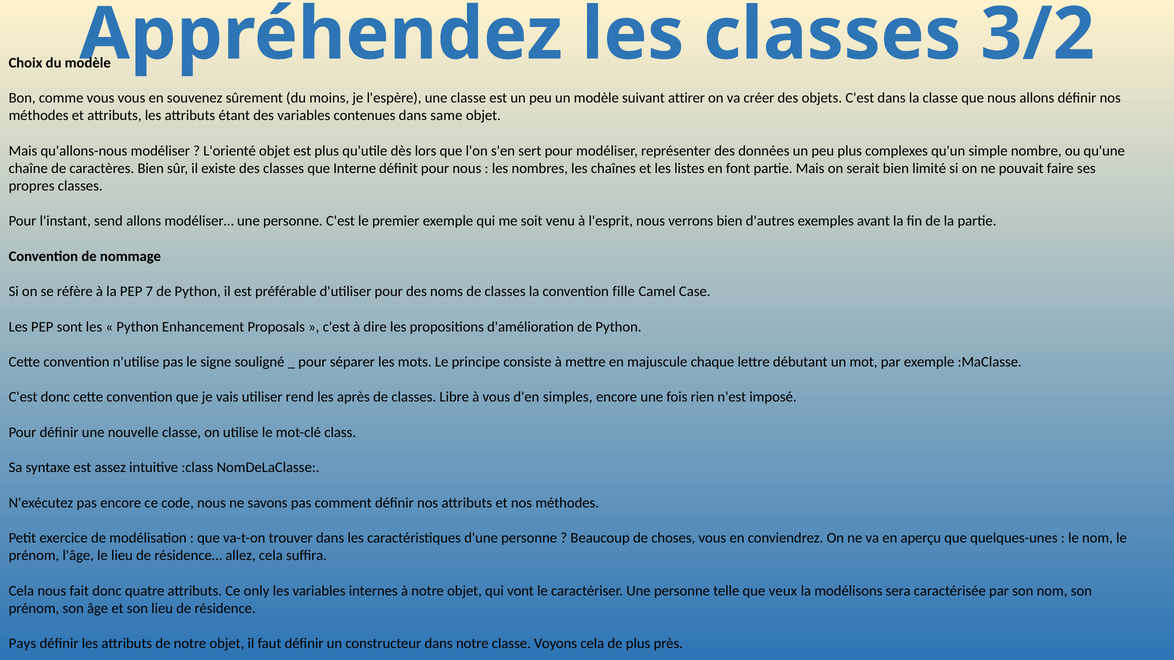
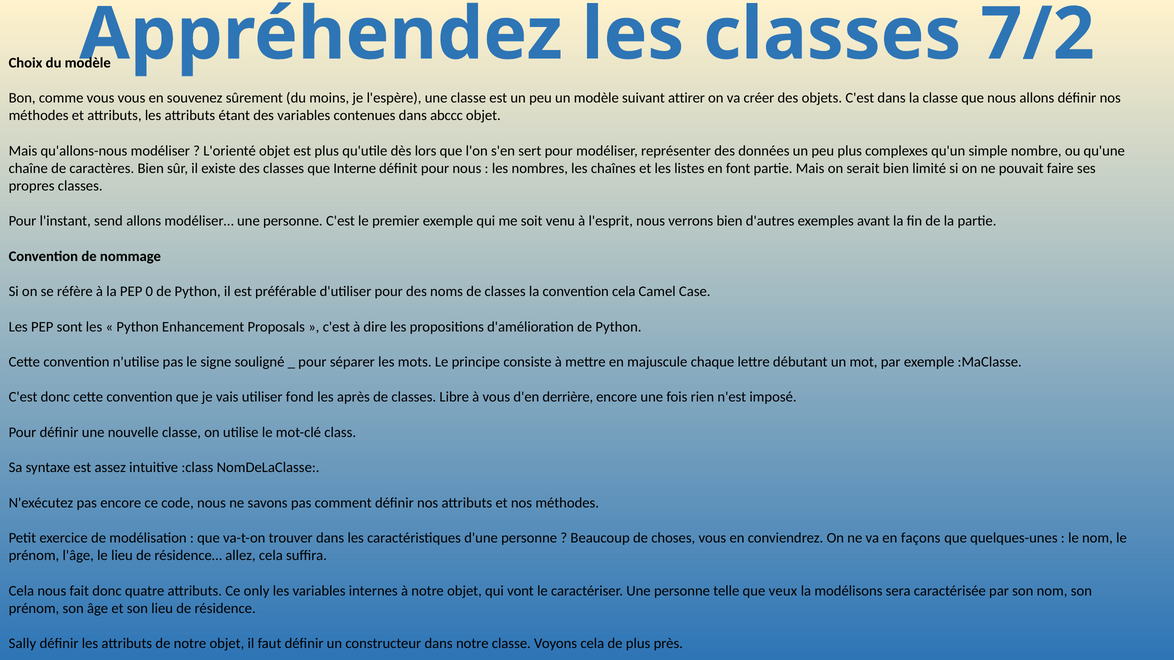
3/2: 3/2 -> 7/2
same: same -> abccc
7: 7 -> 0
convention fille: fille -> cela
rend: rend -> fond
simples: simples -> derrière
aperçu: aperçu -> façons
Pays: Pays -> Sally
